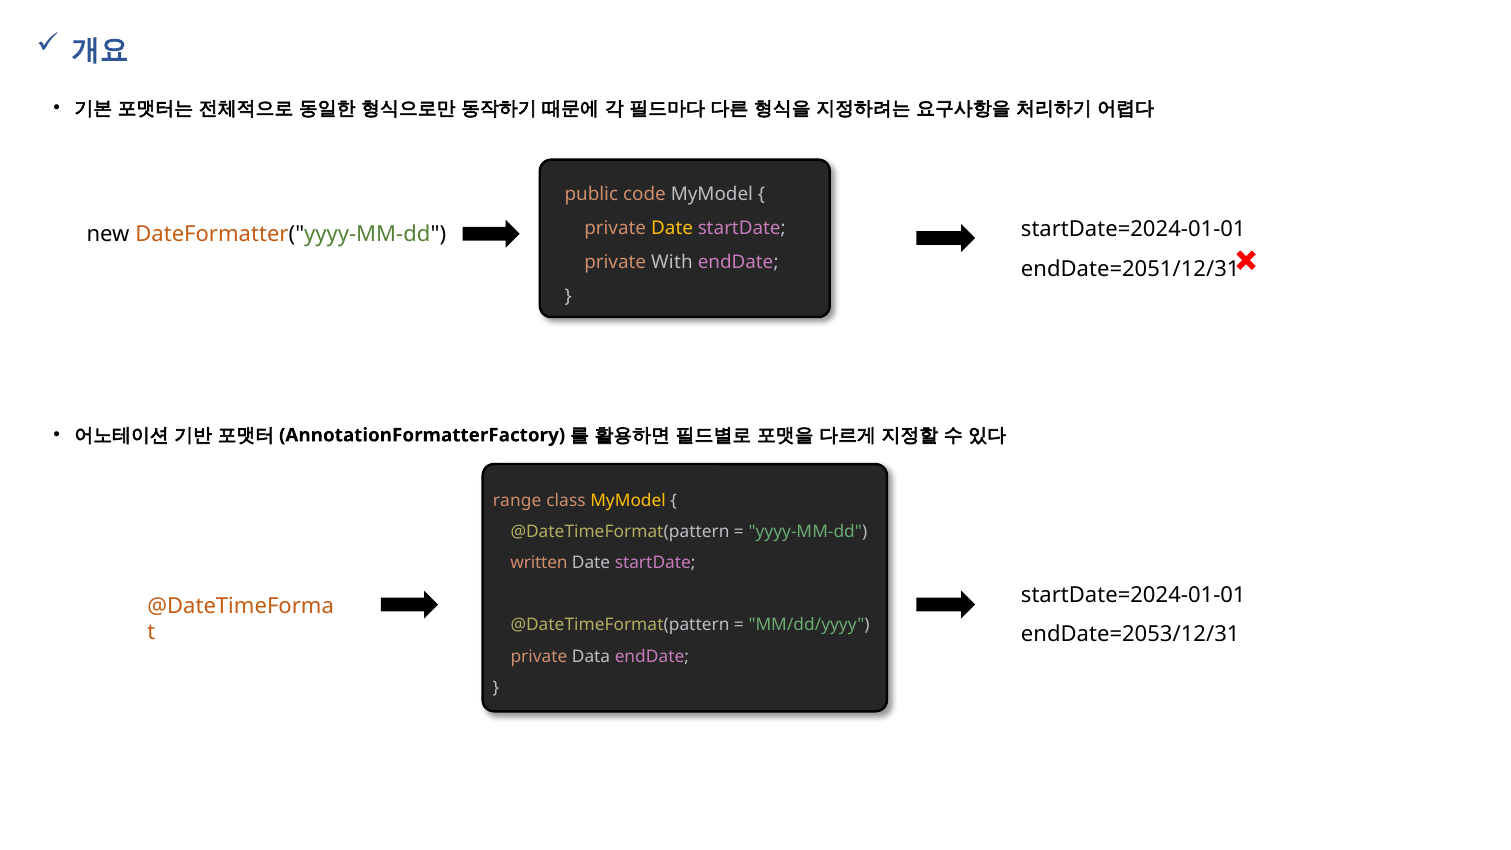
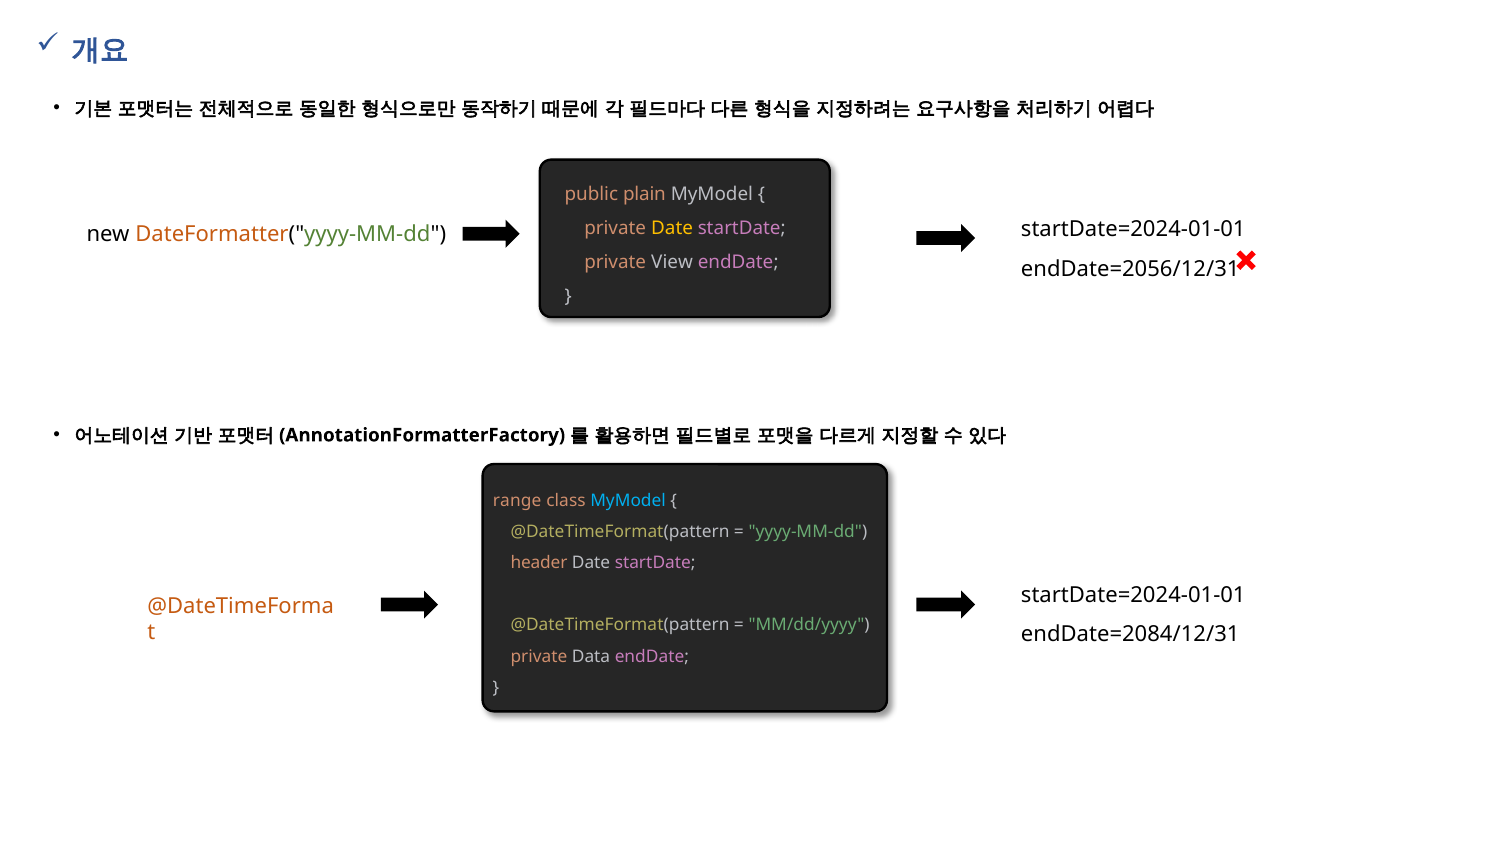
code: code -> plain
With: With -> View
endDate=2051/12/31: endDate=2051/12/31 -> endDate=2056/12/31
MyModel at (628, 500) colour: yellow -> light blue
written: written -> header
endDate=2053/12/31: endDate=2053/12/31 -> endDate=2084/12/31
